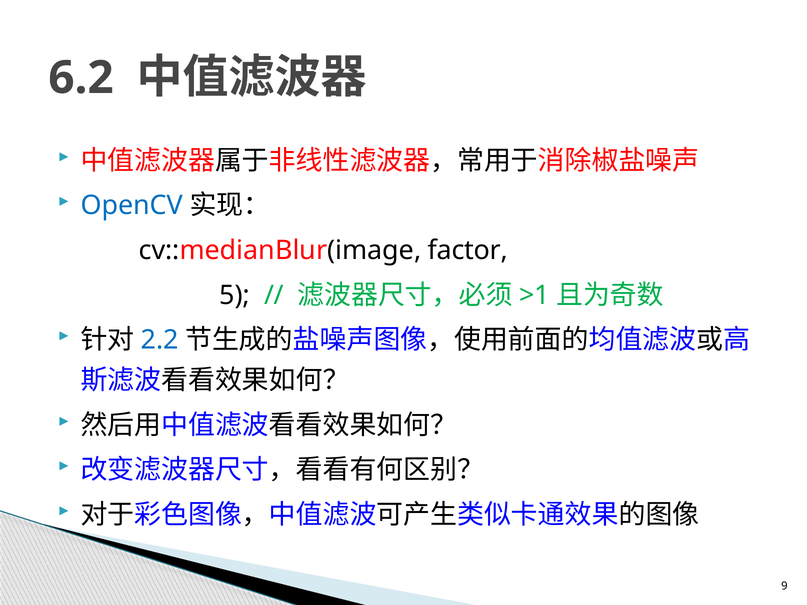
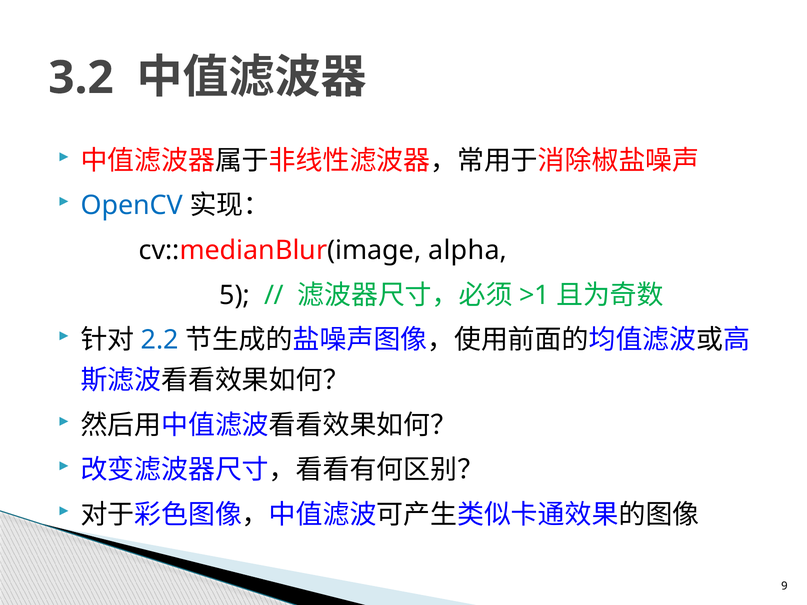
6.2: 6.2 -> 3.2
factor: factor -> alpha
